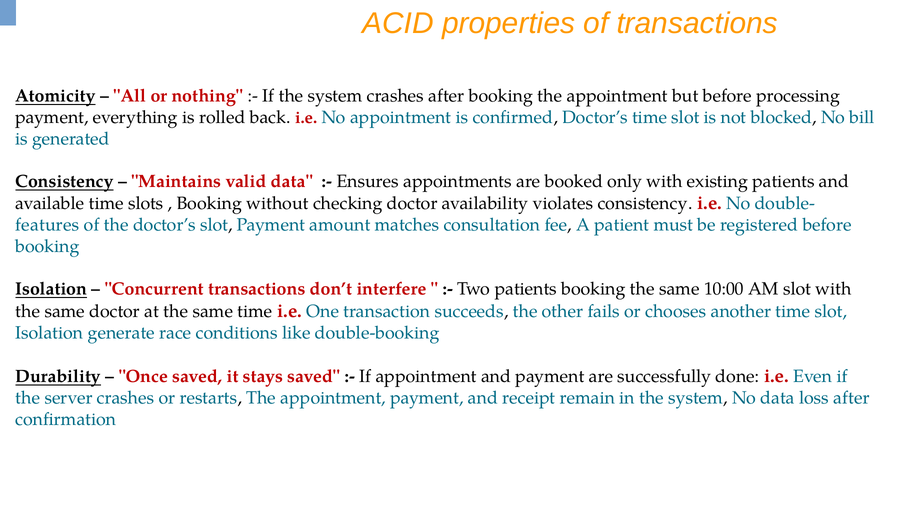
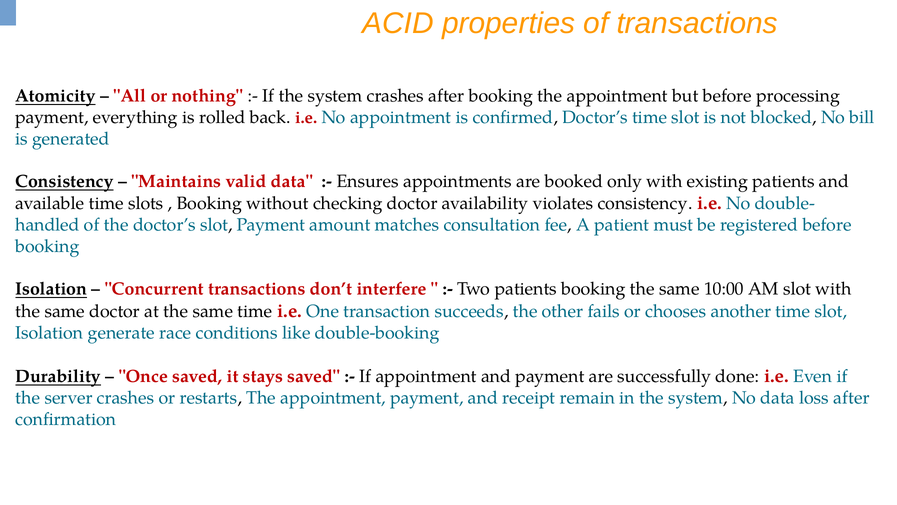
features: features -> handled
